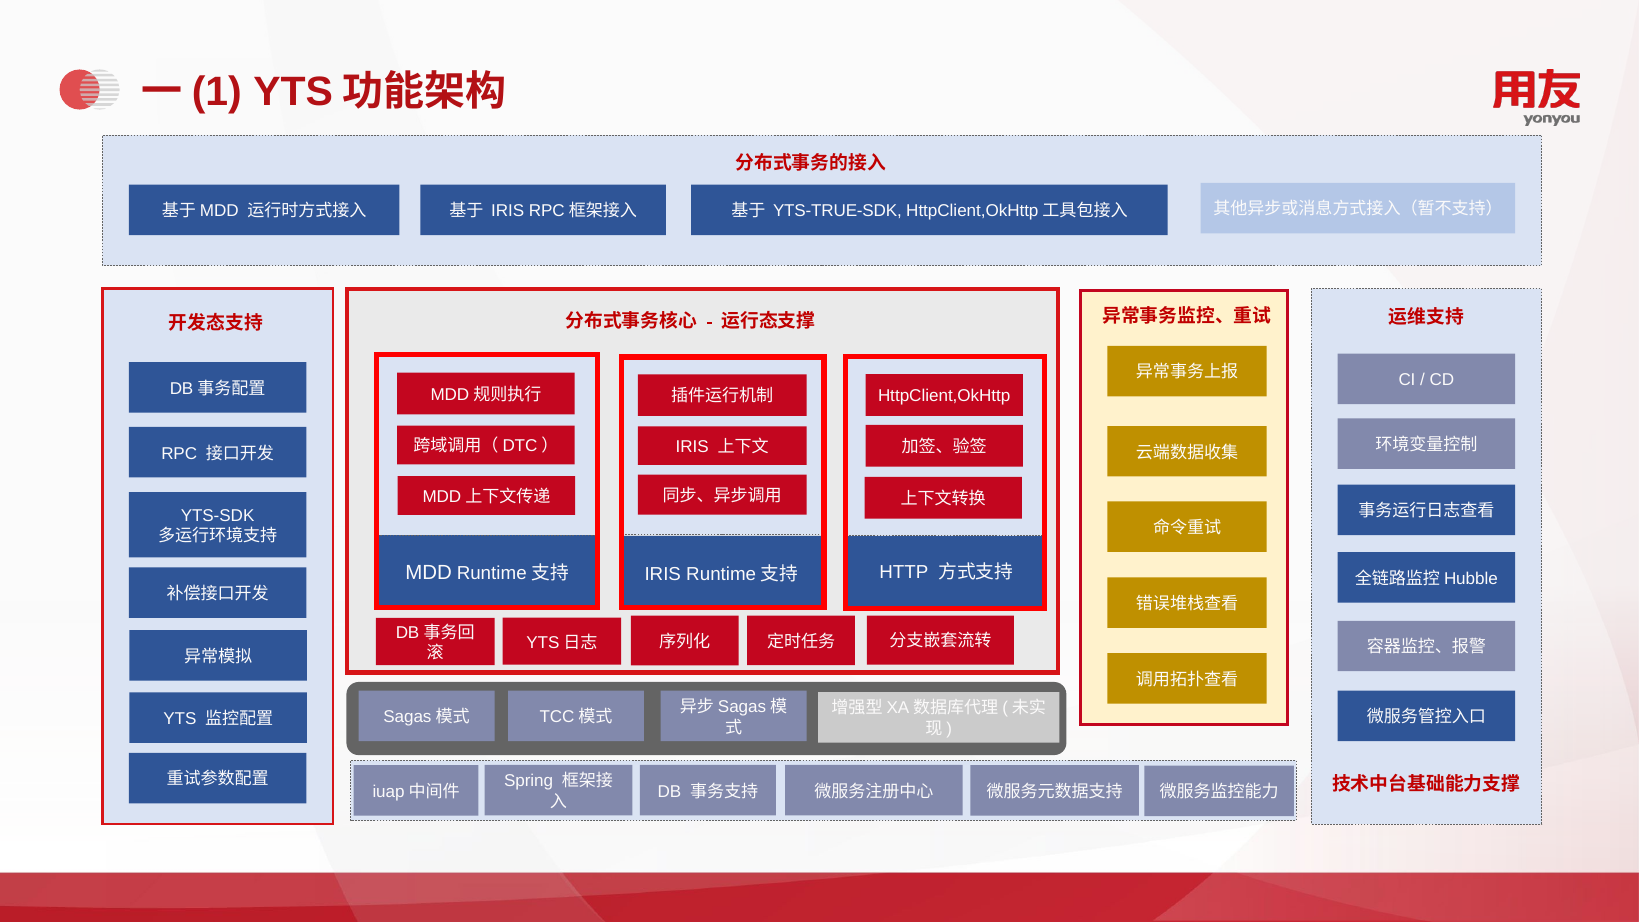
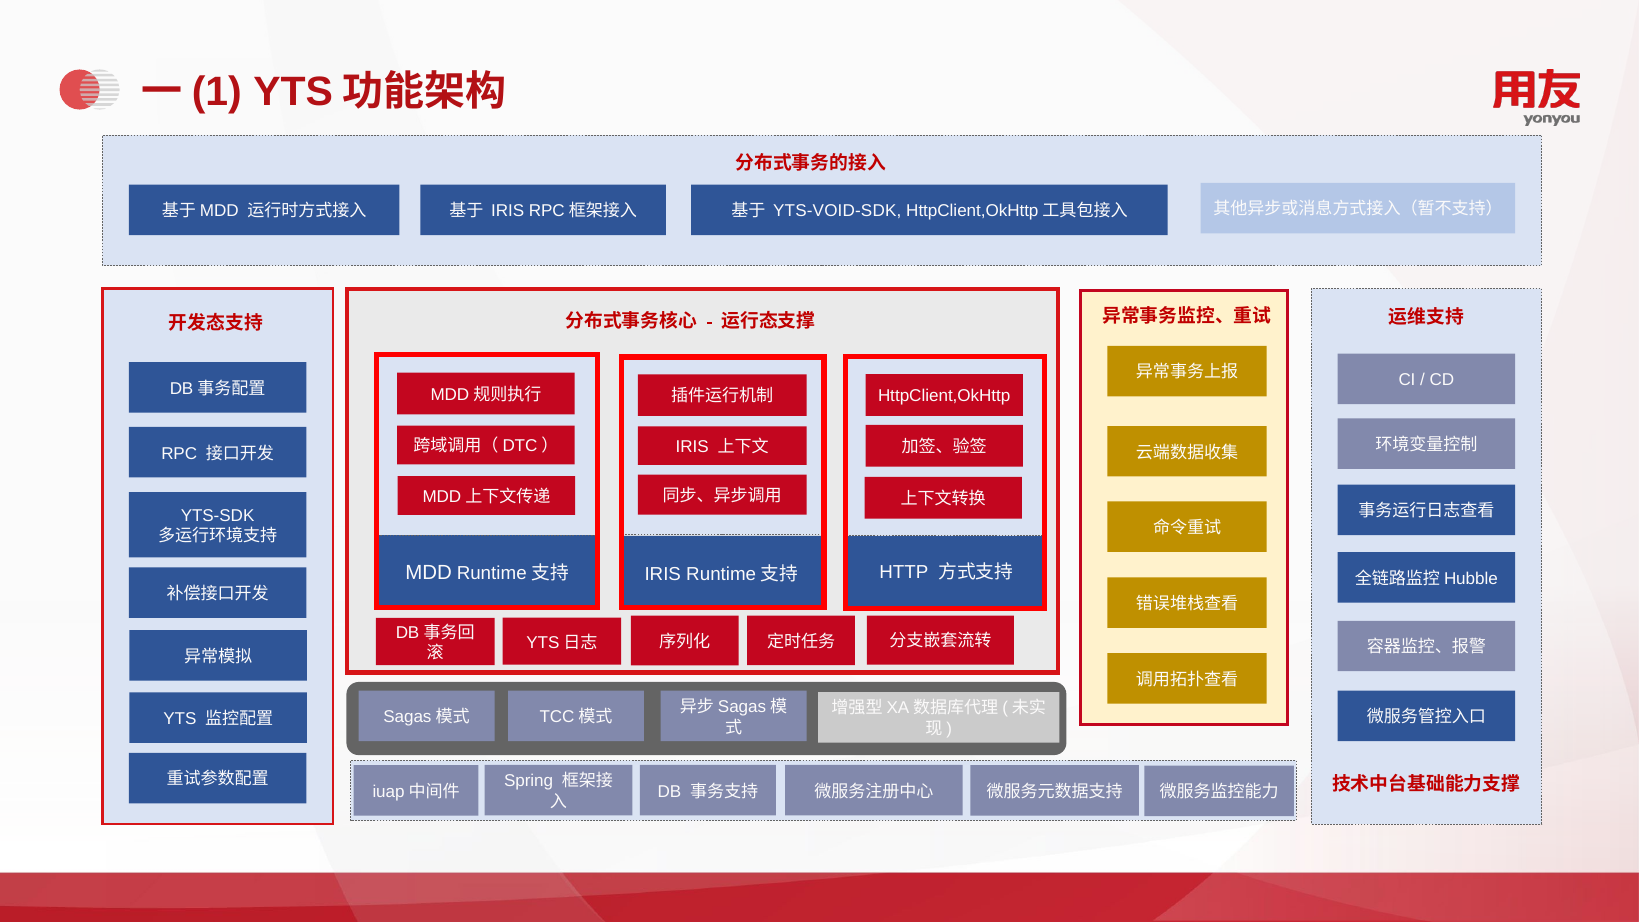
YTS-TRUE-SDK: YTS-TRUE-SDK -> YTS-VOID-SDK
